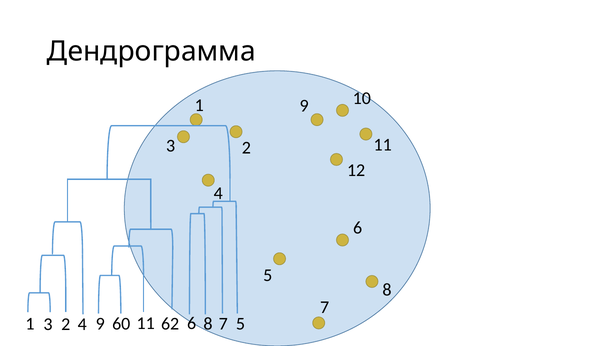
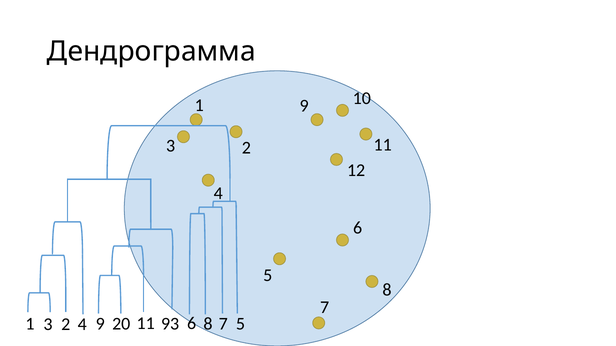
60: 60 -> 20
62: 62 -> 93
